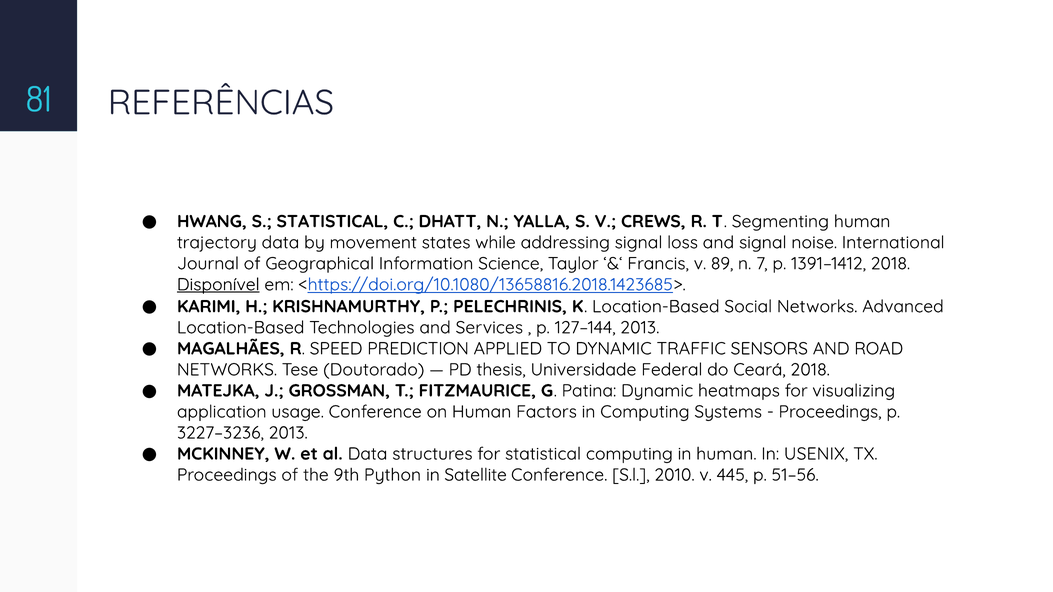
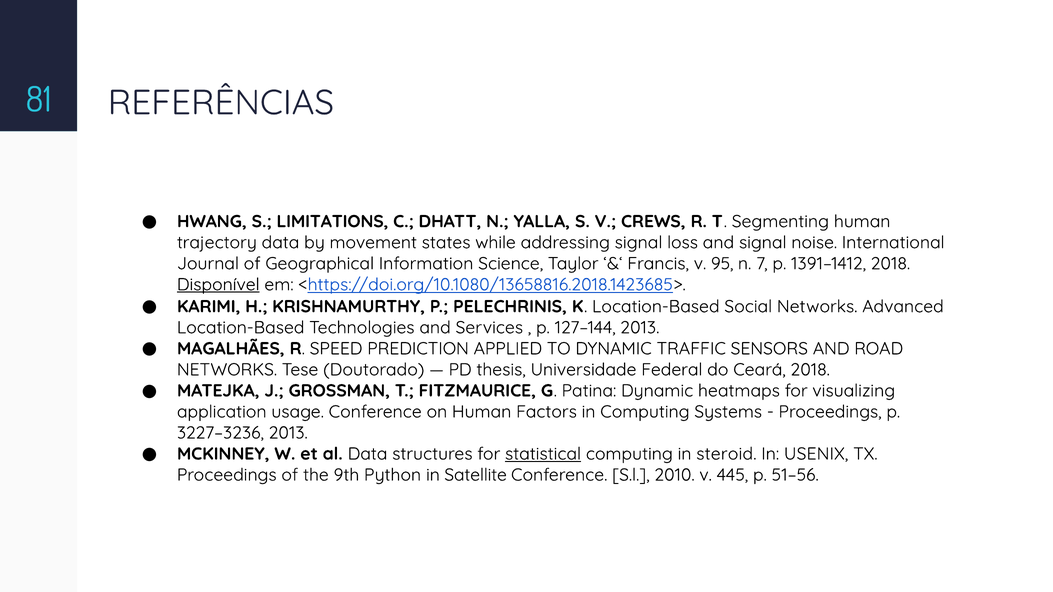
S STATISTICAL: STATISTICAL -> LIMITATIONS
89: 89 -> 95
statistical at (543, 454) underline: none -> present
in human: human -> steroid
